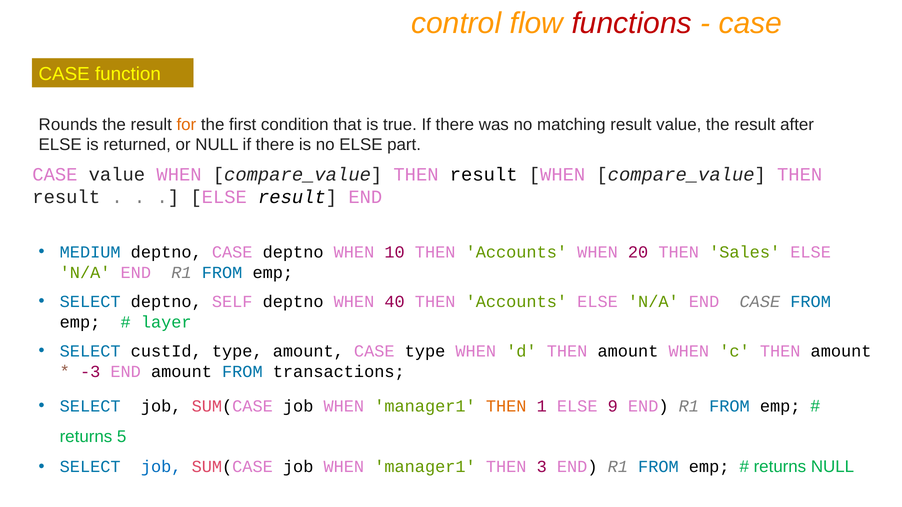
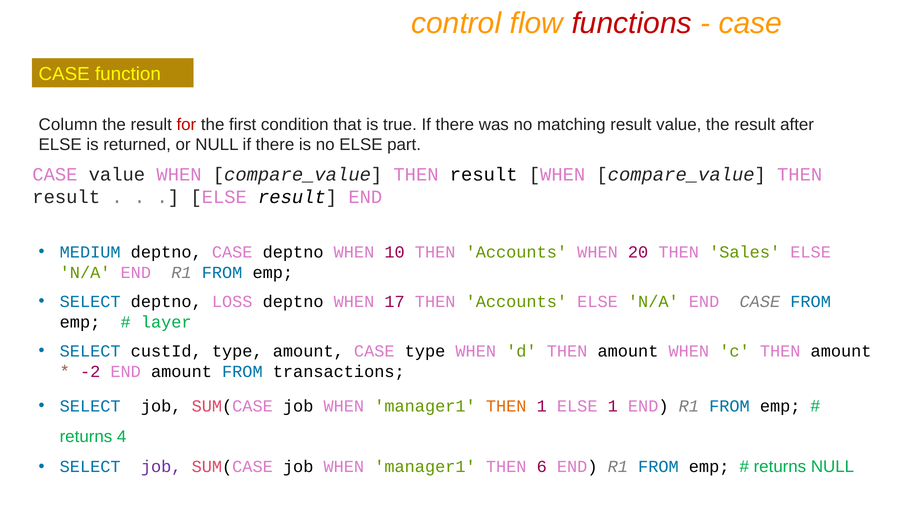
Rounds: Rounds -> Column
for colour: orange -> red
SELF: SELF -> LOSS
40: 40 -> 17
-3: -3 -> -2
ELSE 9: 9 -> 1
5: 5 -> 4
job at (161, 467) colour: blue -> purple
3: 3 -> 6
